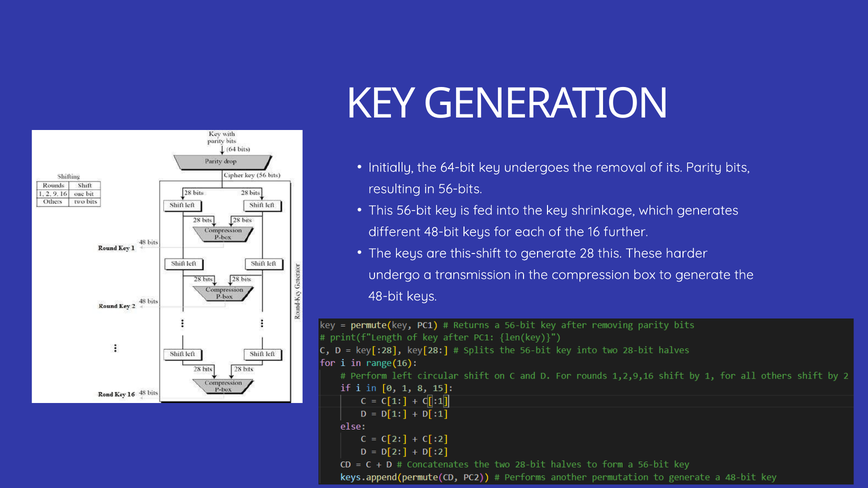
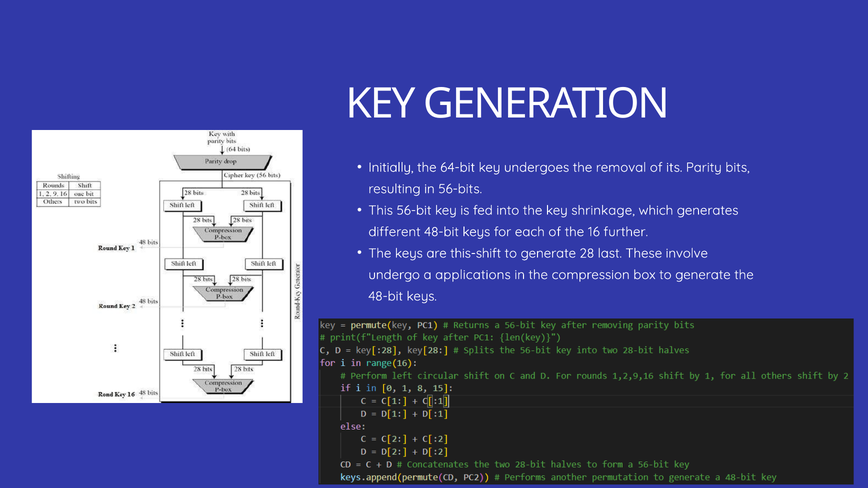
28 this: this -> last
harder: harder -> involve
transmission: transmission -> applications
